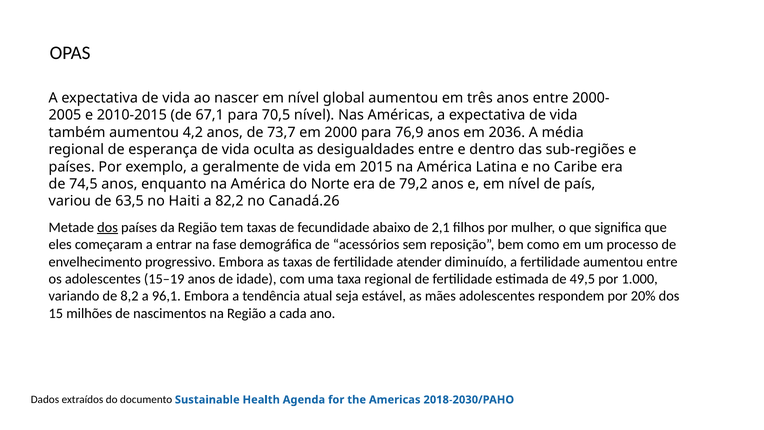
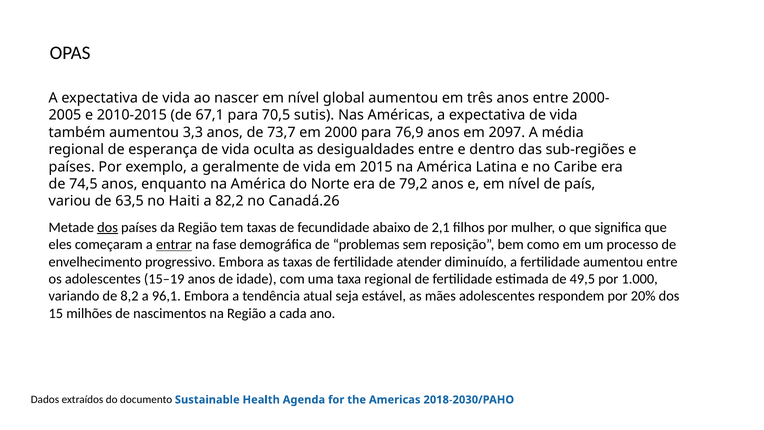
70,5 nível: nível -> sutis
4,2: 4,2 -> 3,3
2036: 2036 -> 2097
entrar underline: none -> present
acessórios: acessórios -> problemas
